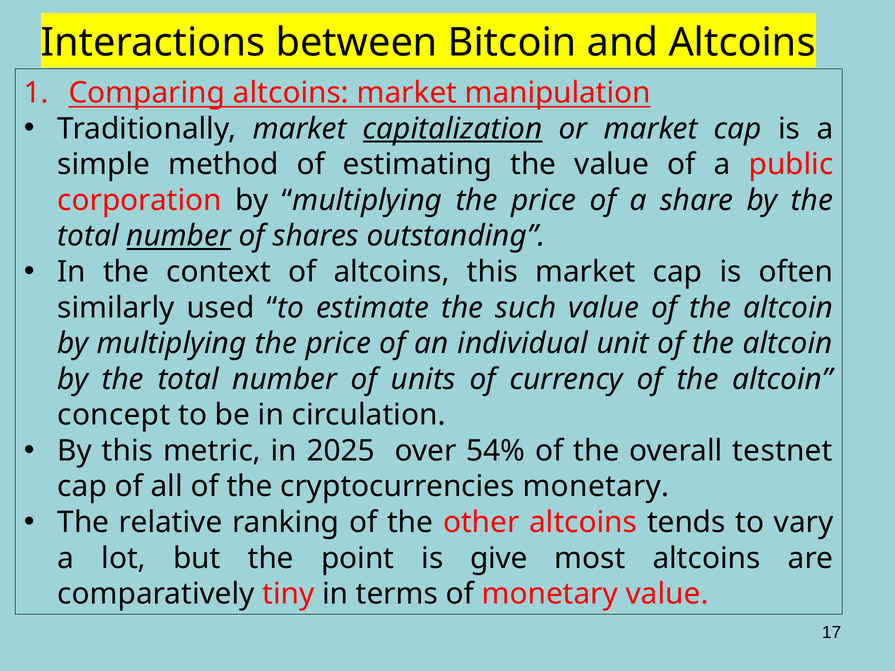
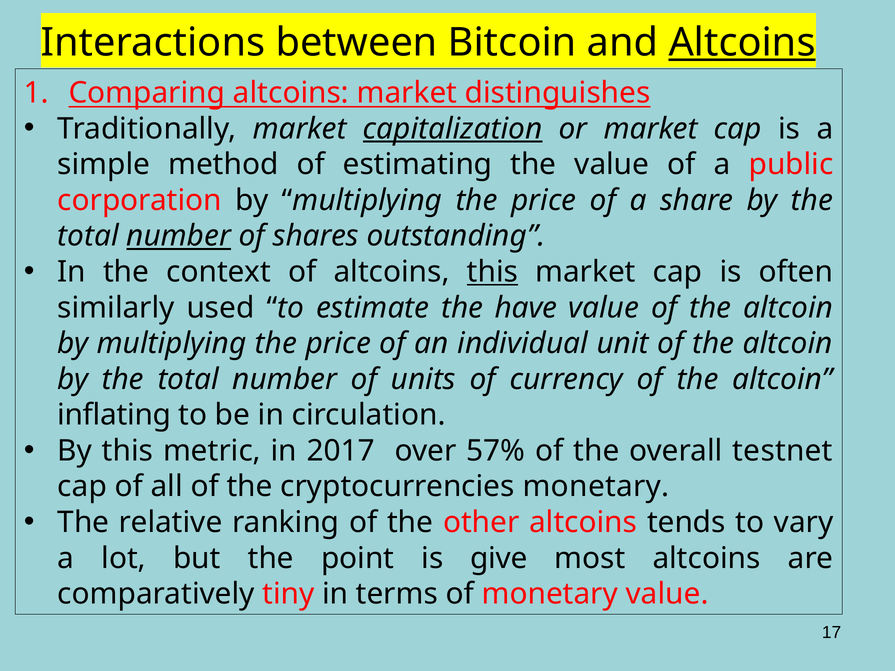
Altcoins at (742, 42) underline: none -> present
manipulation: manipulation -> distinguishes
this at (492, 272) underline: none -> present
such: such -> have
concept: concept -> inflating
2025: 2025 -> 2017
54%: 54% -> 57%
